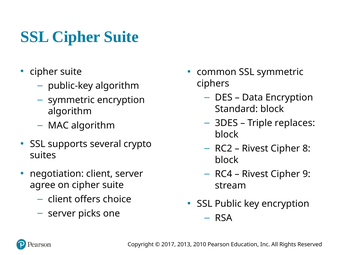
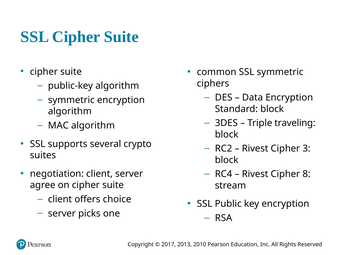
replaces: replaces -> traveling
8: 8 -> 3
9: 9 -> 8
